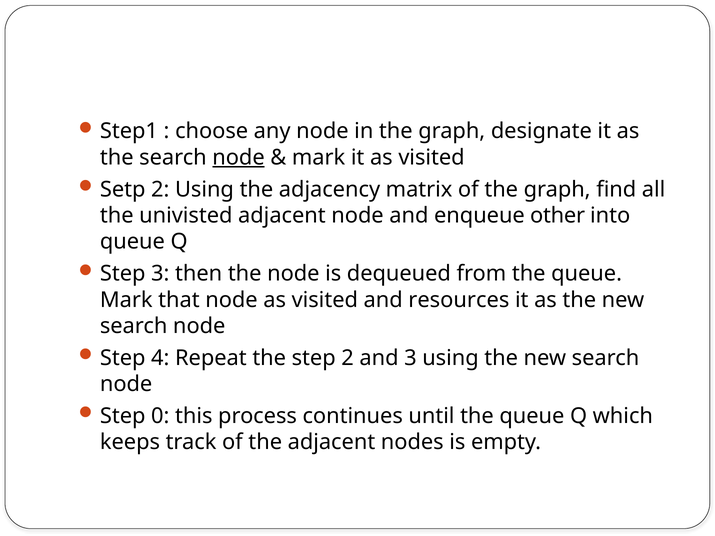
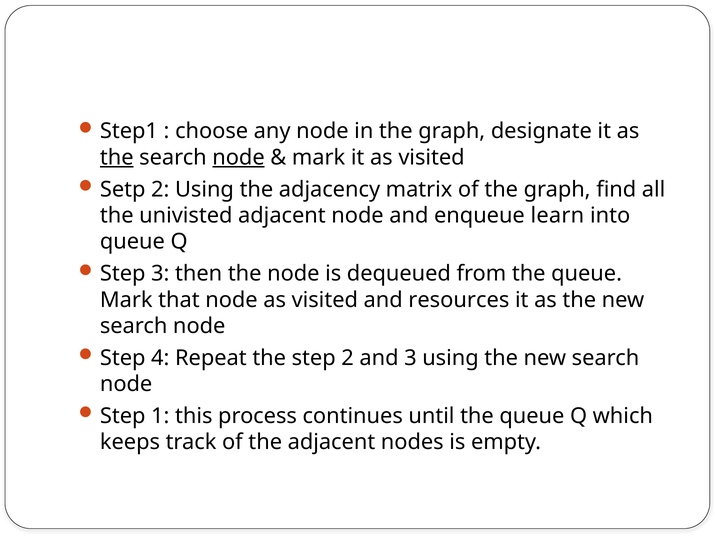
the at (117, 158) underline: none -> present
other: other -> learn
0: 0 -> 1
